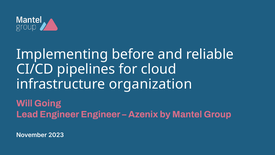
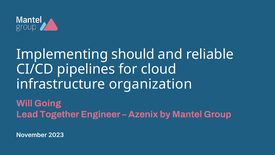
before: before -> should
Lead Engineer: Engineer -> Together
